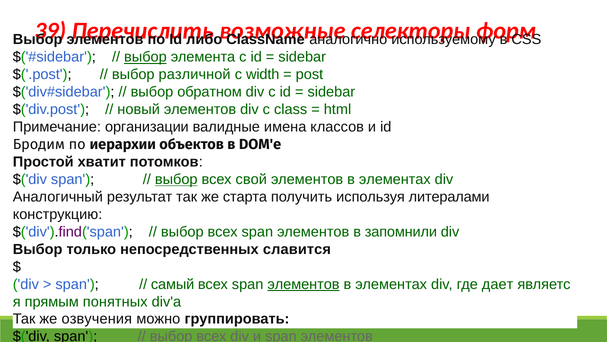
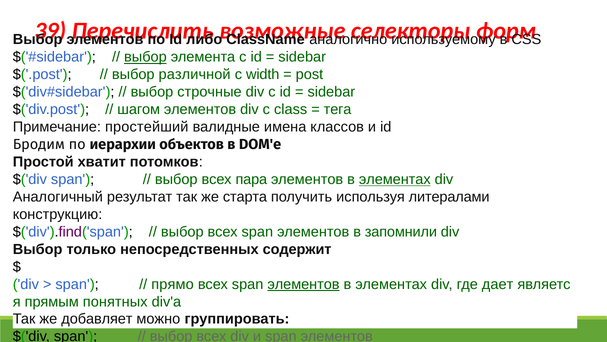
обратном: обратном -> строчные
новый: новый -> шагом
html: html -> тега
организации: организации -> простейший
выбор at (176, 179) underline: present -> none
свой: свой -> пара
элементах at (395, 179) underline: none -> present
славится: славится -> содержит
самый: самый -> прямо
озвучения: озвучения -> добавляет
